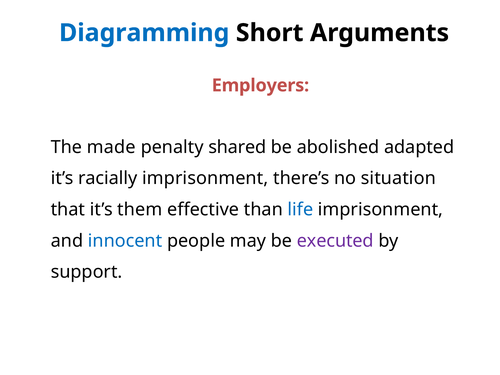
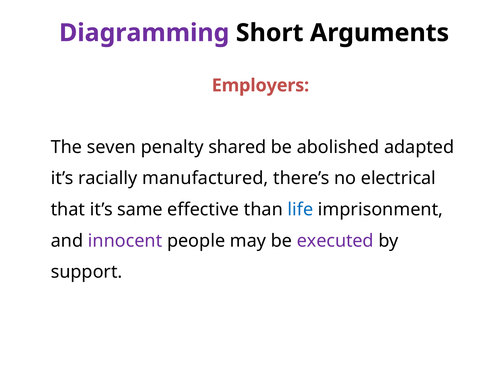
Diagramming colour: blue -> purple
made: made -> seven
racially imprisonment: imprisonment -> manufactured
situation: situation -> electrical
them: them -> same
innocent colour: blue -> purple
